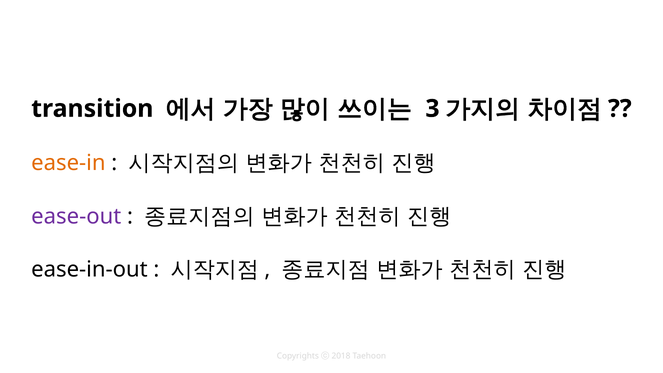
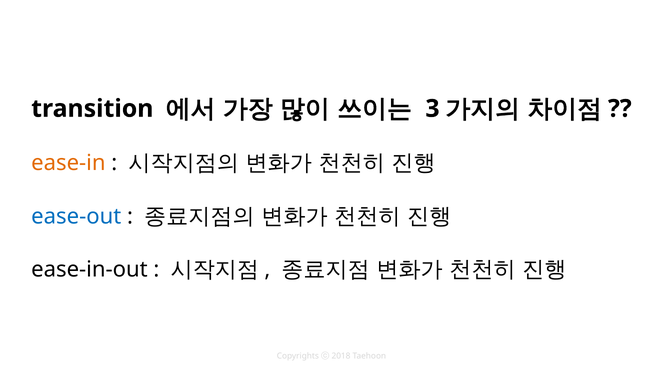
ease-out colour: purple -> blue
